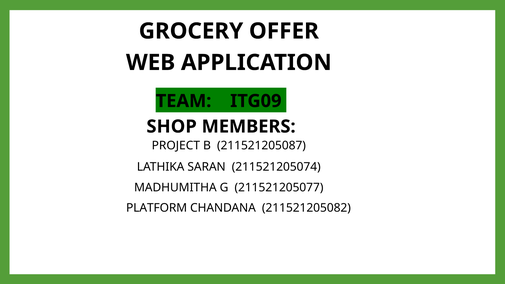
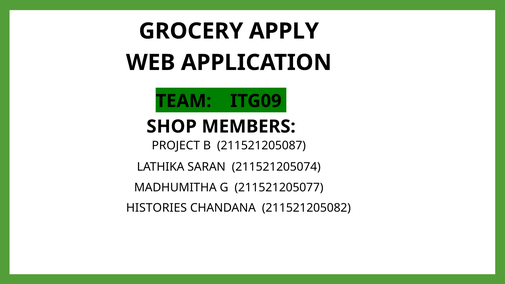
OFFER: OFFER -> APPLY
PLATFORM: PLATFORM -> HISTORIES
